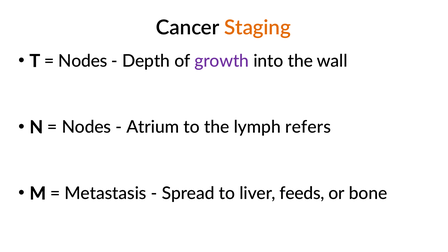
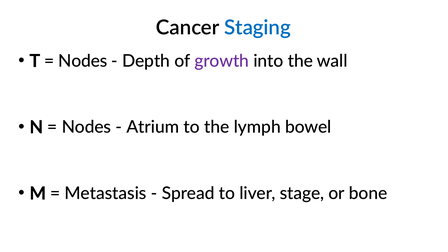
Staging colour: orange -> blue
refers: refers -> bowel
feeds: feeds -> stage
